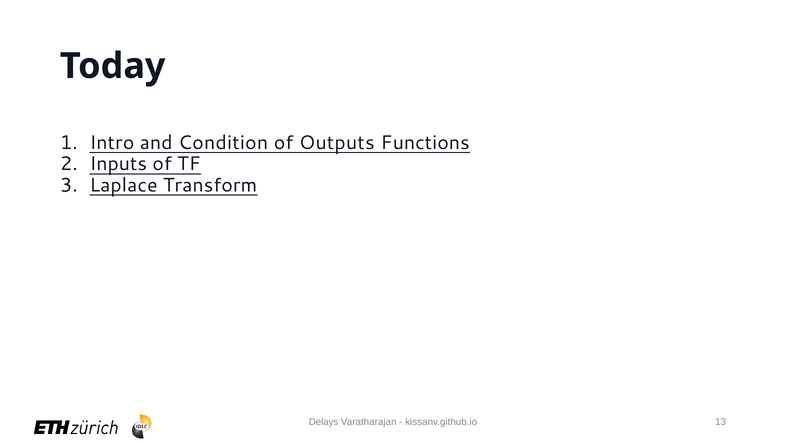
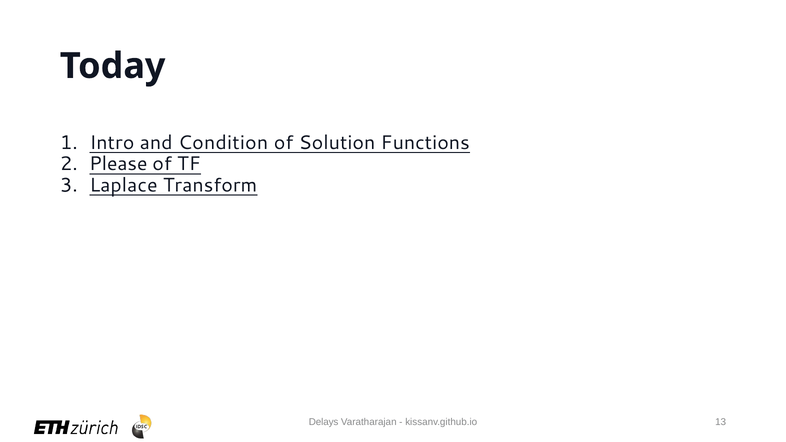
Outputs: Outputs -> Solution
Inputs: Inputs -> Please
